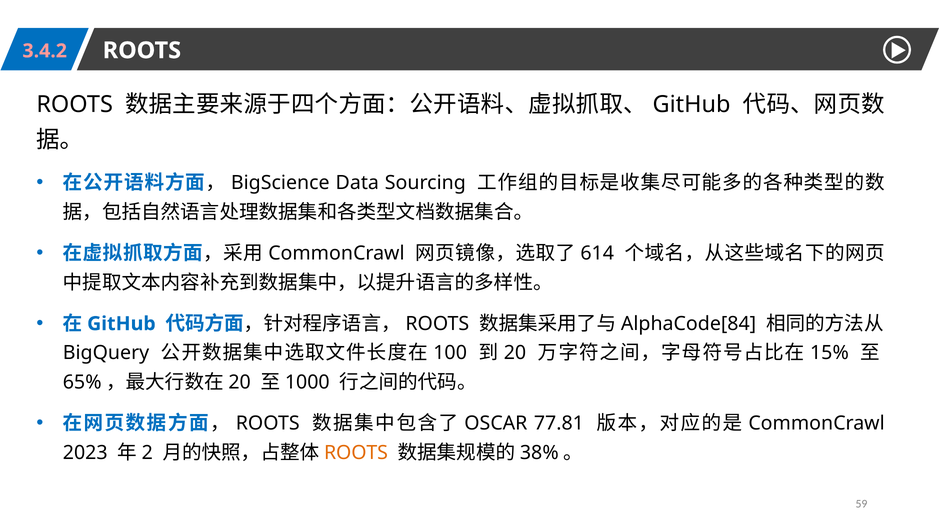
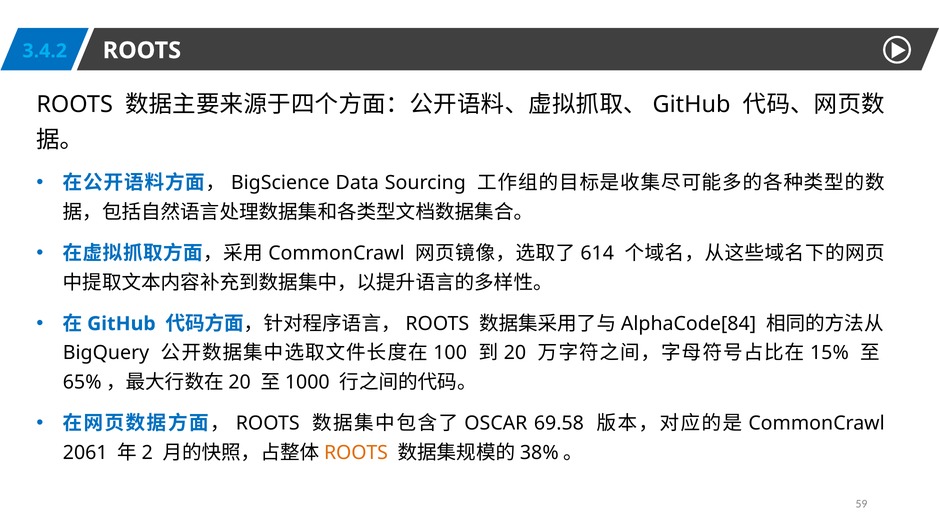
3.4.2 colour: pink -> light blue
77.81: 77.81 -> 69.58
2023: 2023 -> 2061
